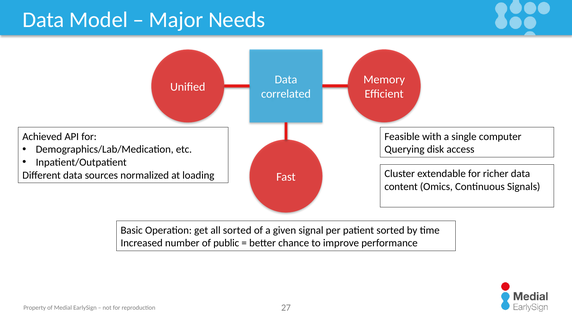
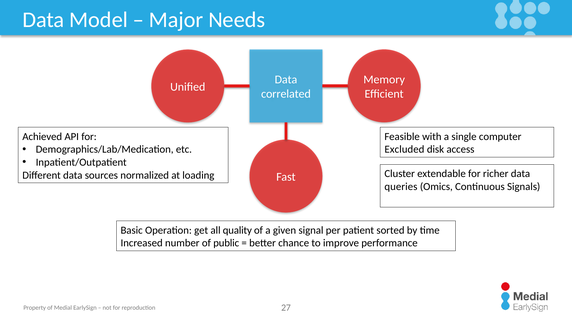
Querying: Querying -> Excluded
content: content -> queries
all sorted: sorted -> quality
